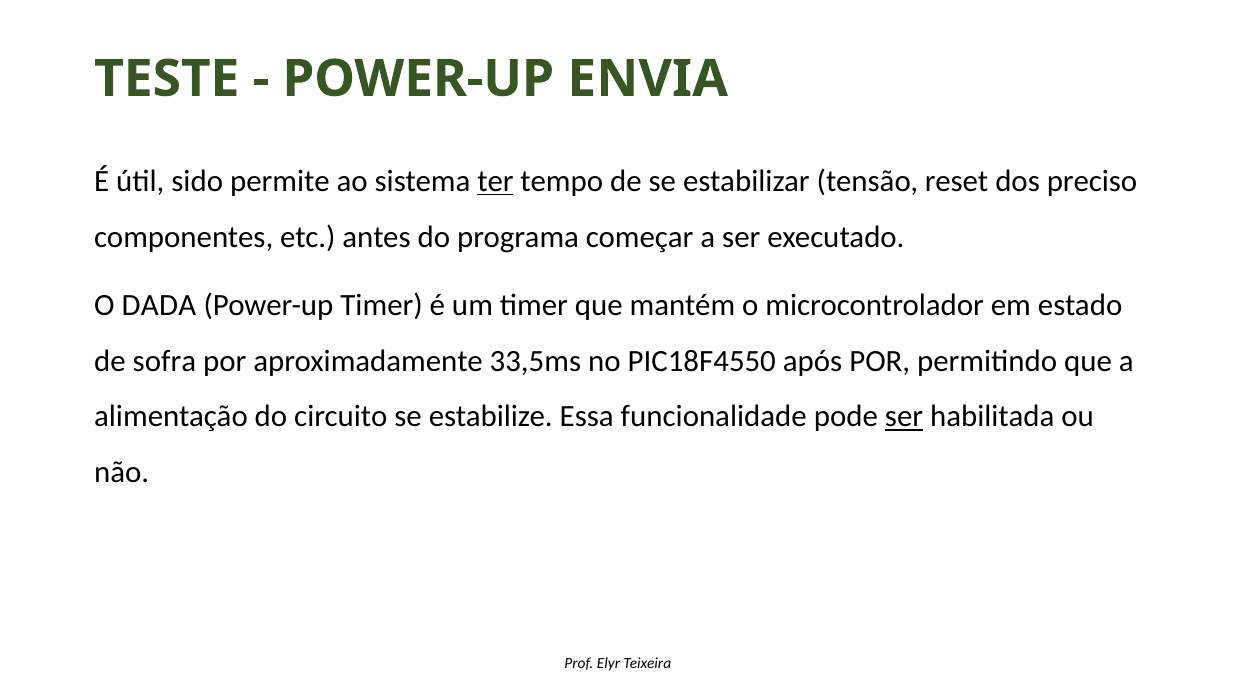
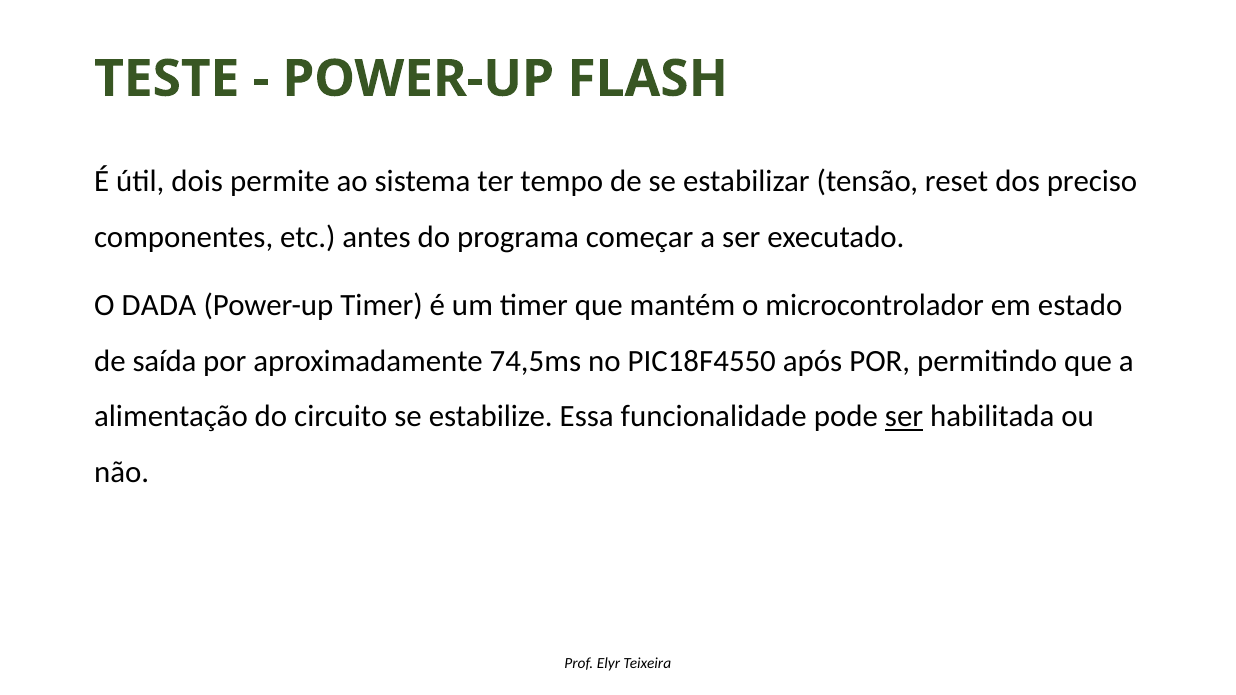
ENVIA: ENVIA -> FLASH
sido: sido -> dois
ter underline: present -> none
sofra: sofra -> saída
33,5ms: 33,5ms -> 74,5ms
